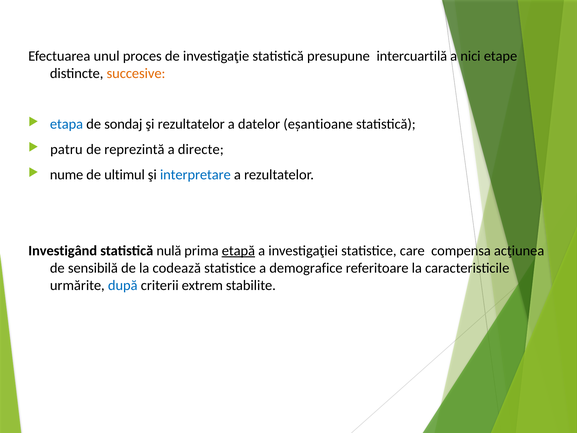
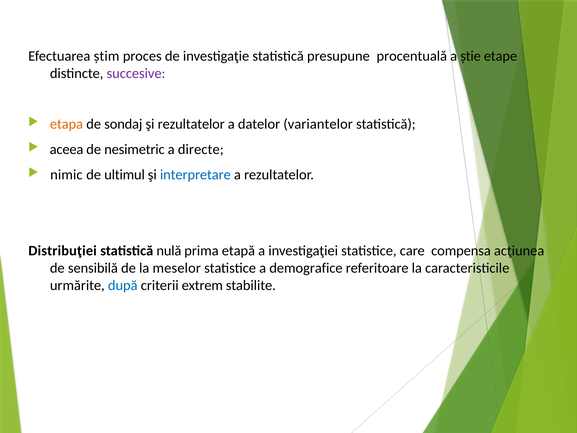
unul: unul -> știm
intercuartilă: intercuartilă -> procentuală
nici: nici -> știe
succesive colour: orange -> purple
etapa colour: blue -> orange
eșantioane: eșantioane -> variantelor
patru: patru -> aceea
reprezintă: reprezintă -> nesimetric
nume: nume -> nimic
Investigând: Investigând -> Distribuţiei
etapă underline: present -> none
codează: codează -> meselor
